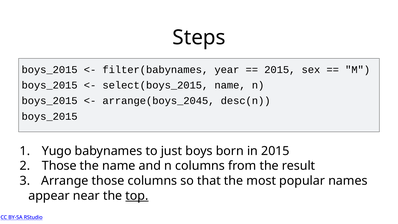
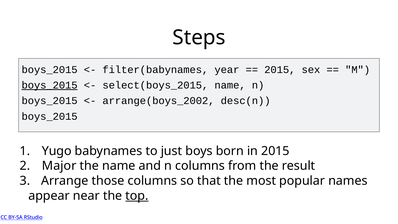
boys_2015 at (50, 85) underline: none -> present
arrange(boys_2045: arrange(boys_2045 -> arrange(boys_2002
2 Those: Those -> Major
